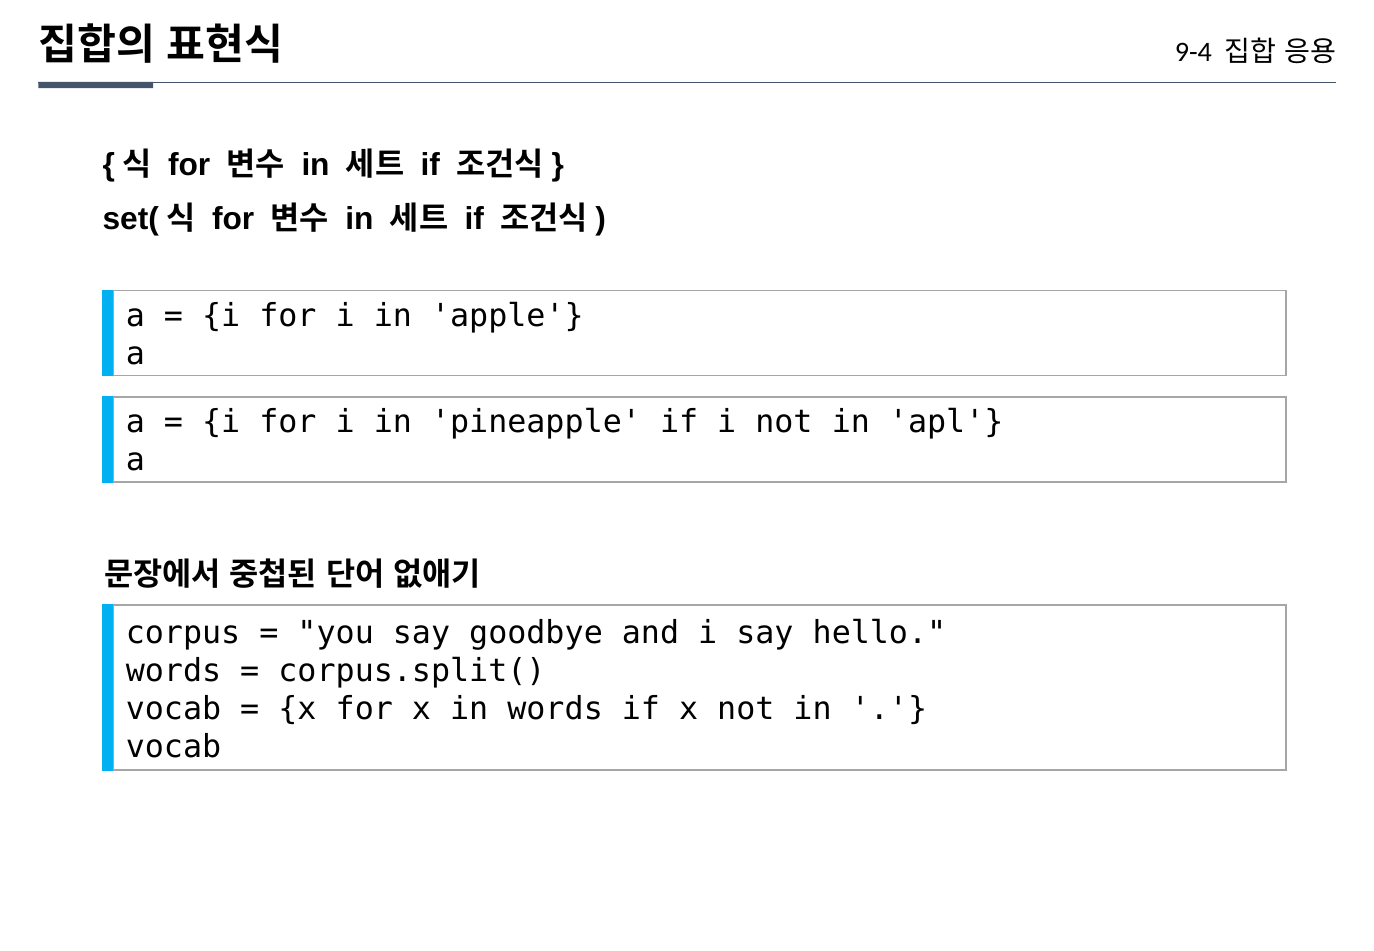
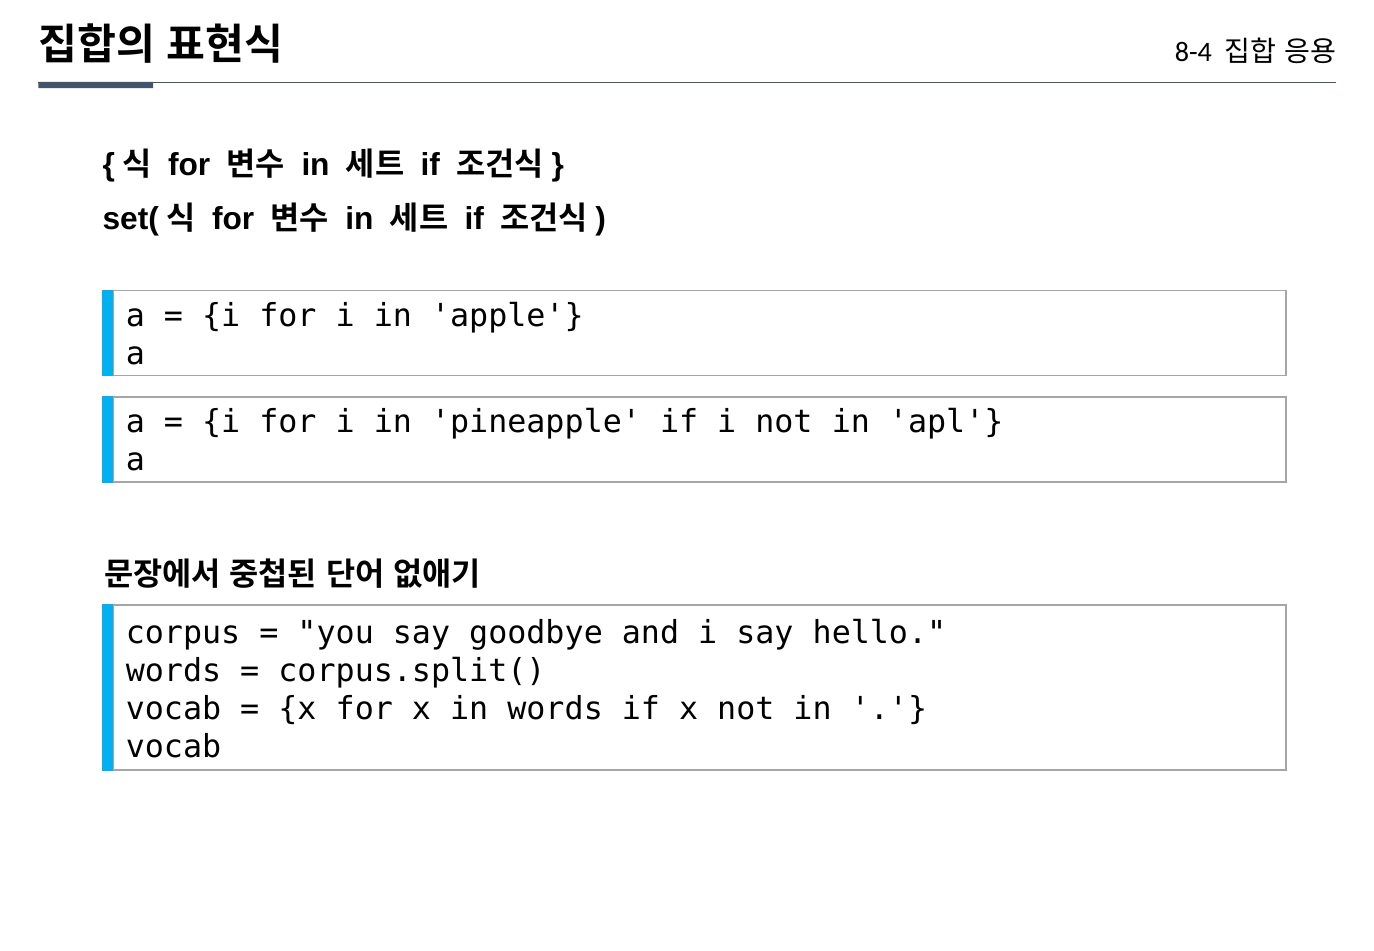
9-4: 9-4 -> 8-4
